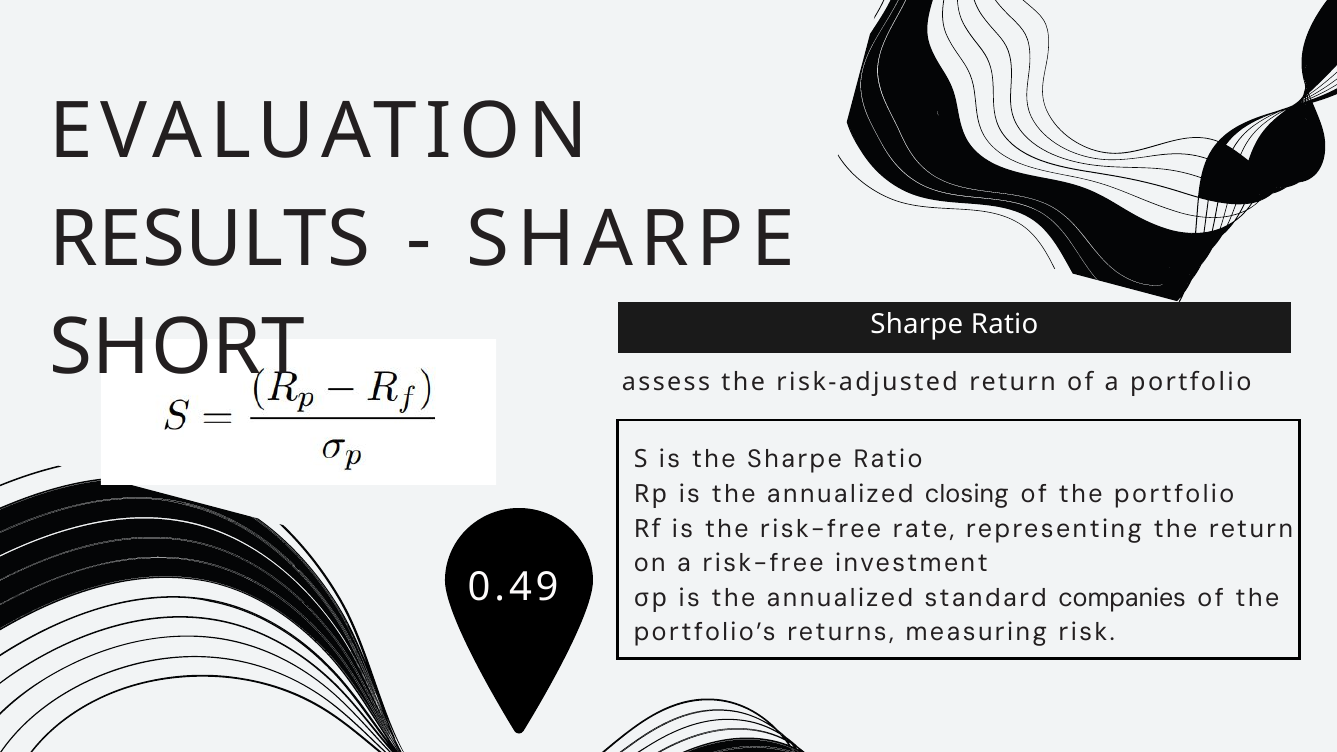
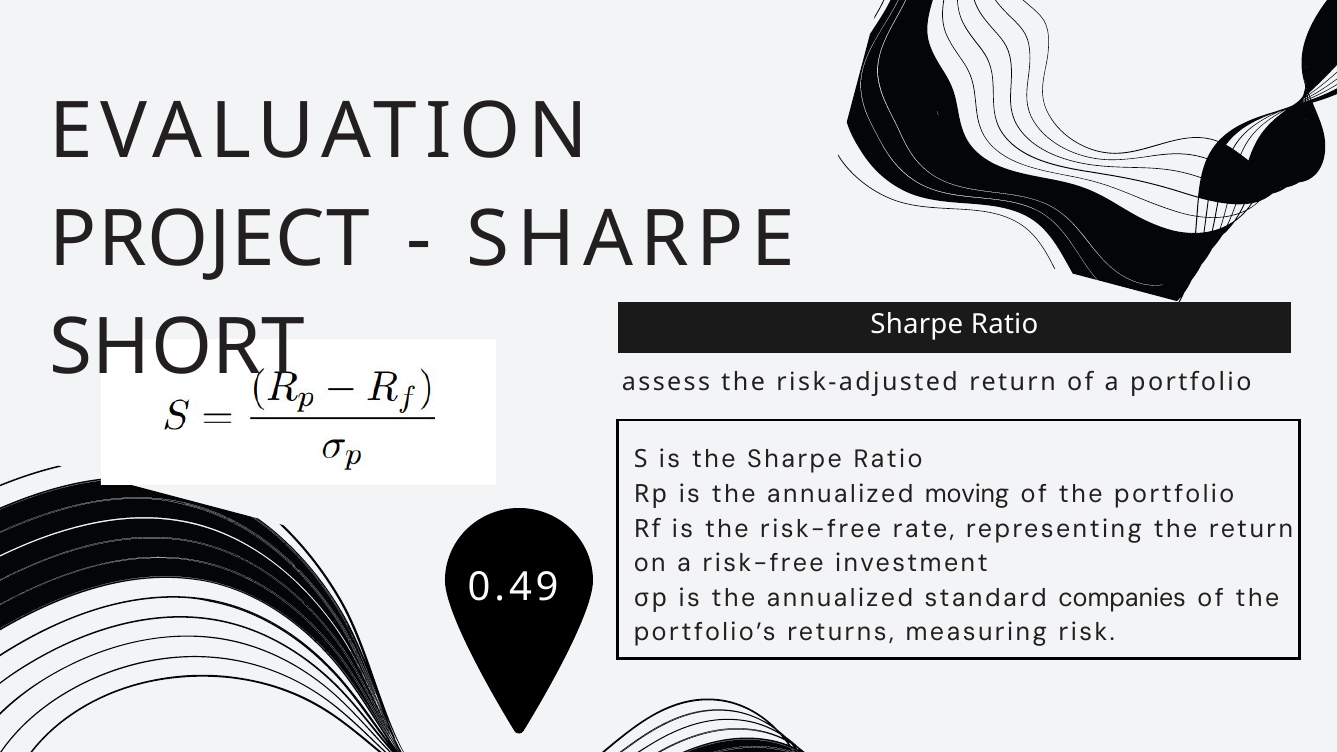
RESULTS: RESULTS -> PROJECT
closing: closing -> moving
